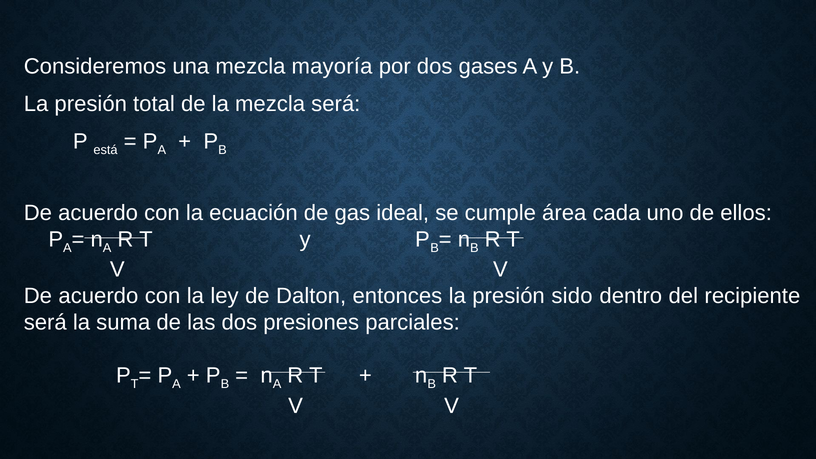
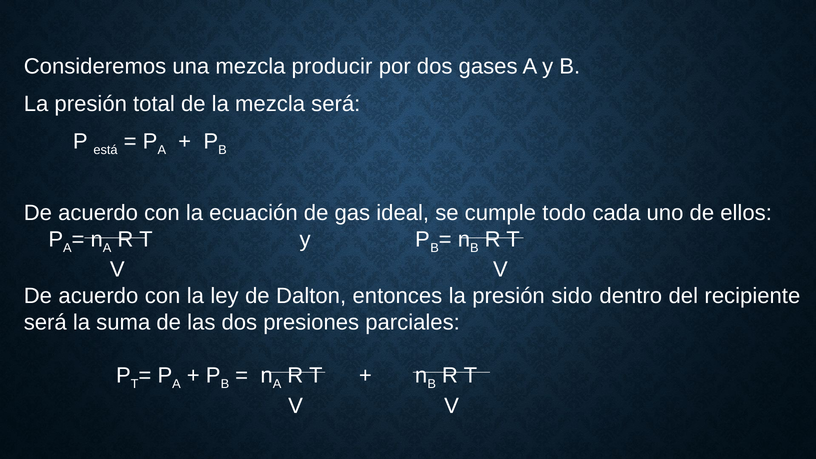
mayoría: mayoría -> producir
área: área -> todo
